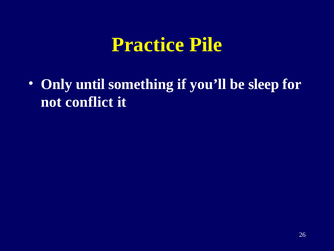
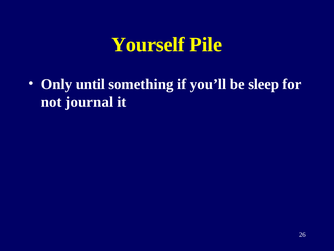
Practice: Practice -> Yourself
conflict: conflict -> journal
